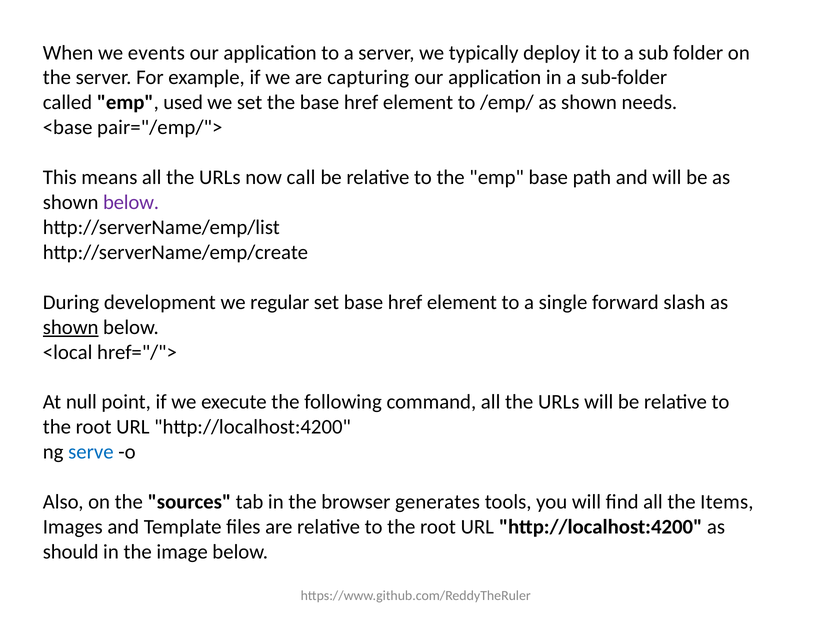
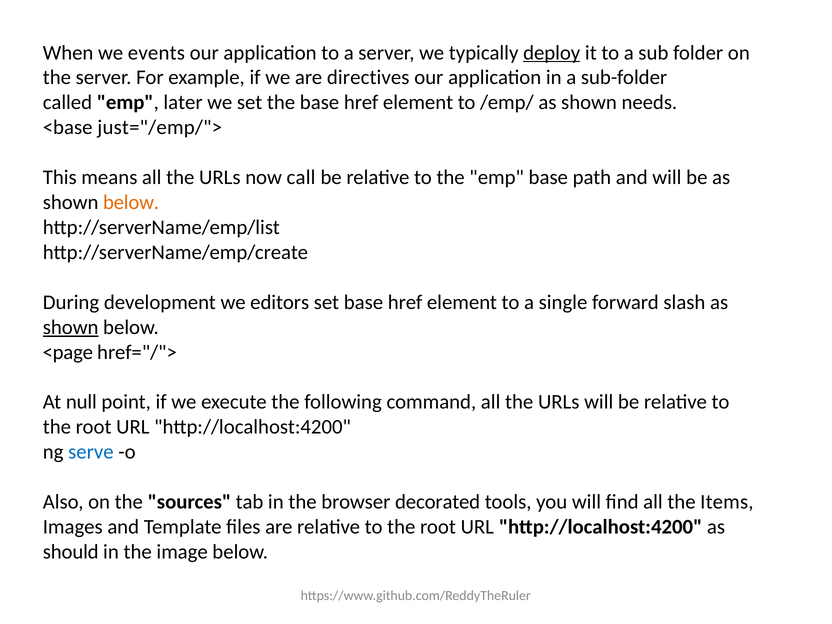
deploy underline: none -> present
capturing: capturing -> directives
used: used -> later
pair="/emp/">: pair="/emp/"> -> just="/emp/">
below at (131, 202) colour: purple -> orange
regular: regular -> editors
<local: <local -> <page
generates: generates -> decorated
